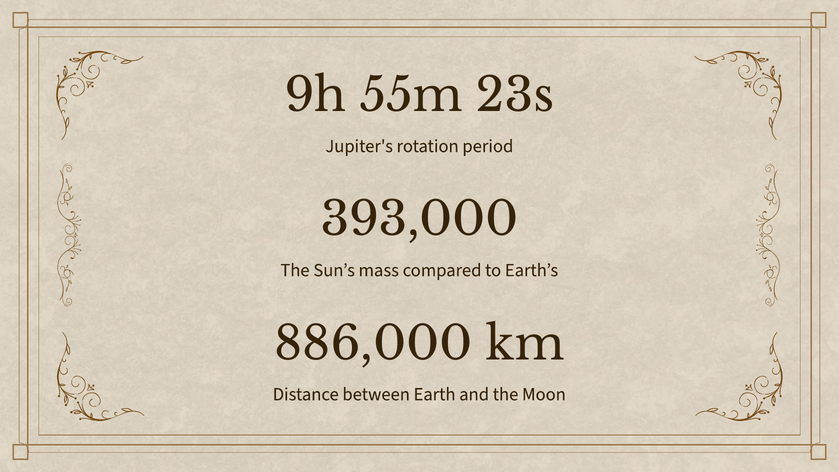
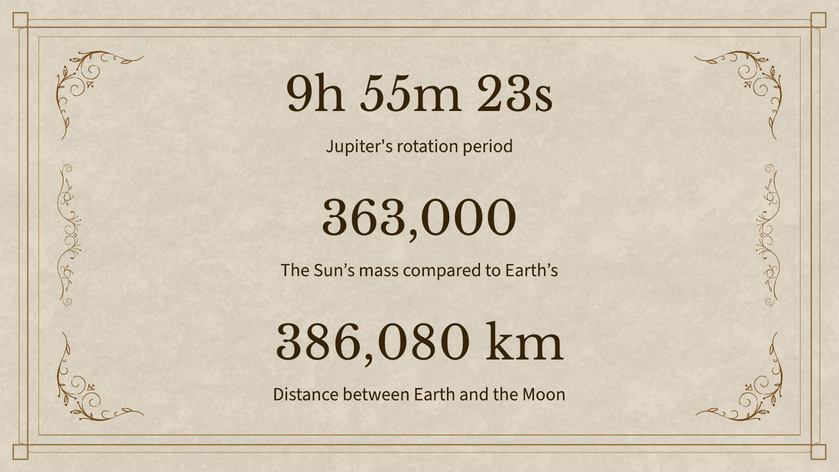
393,000: 393,000 -> 363,000
886,000: 886,000 -> 386,080
